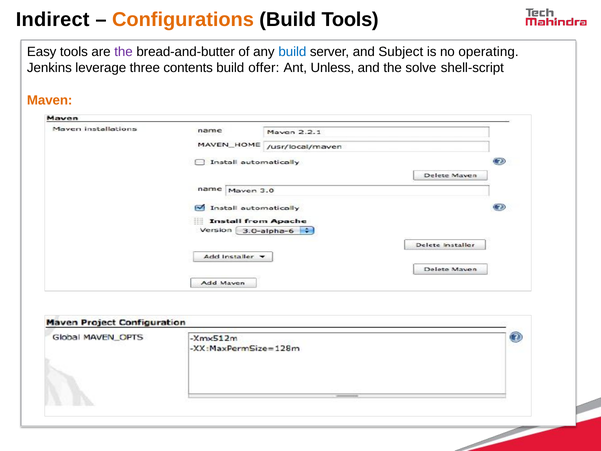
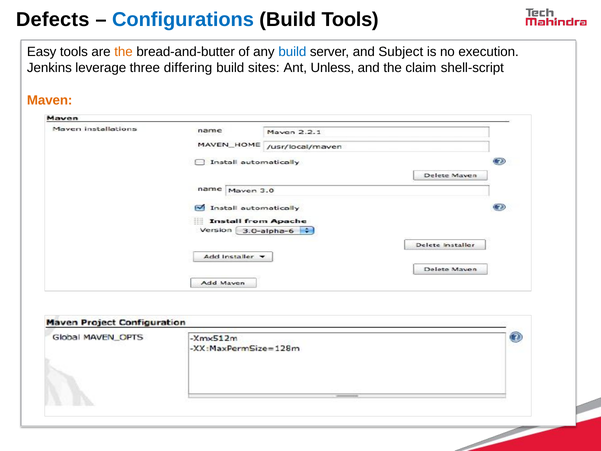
Indirect: Indirect -> Defects
Configurations colour: orange -> blue
the at (124, 52) colour: purple -> orange
operating: operating -> execution
contents: contents -> differing
offer: offer -> sites
solve: solve -> claim
